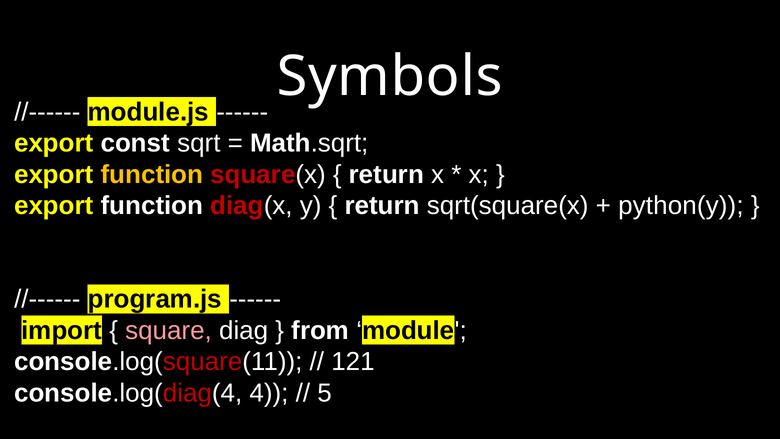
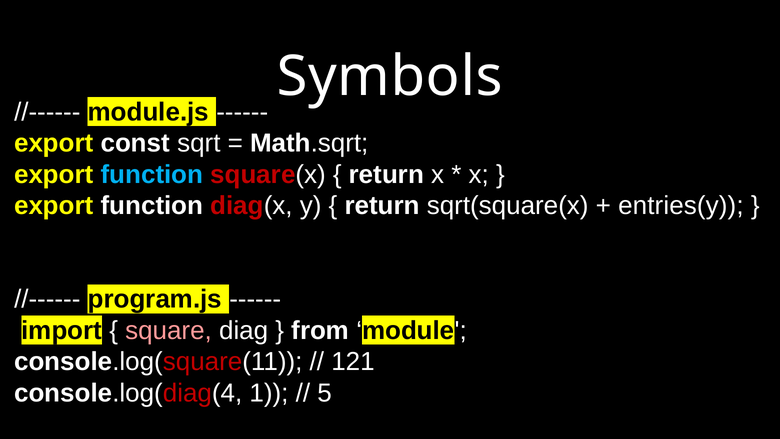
function at (152, 174) colour: yellow -> light blue
python(y: python(y -> entries(y
4: 4 -> 1
